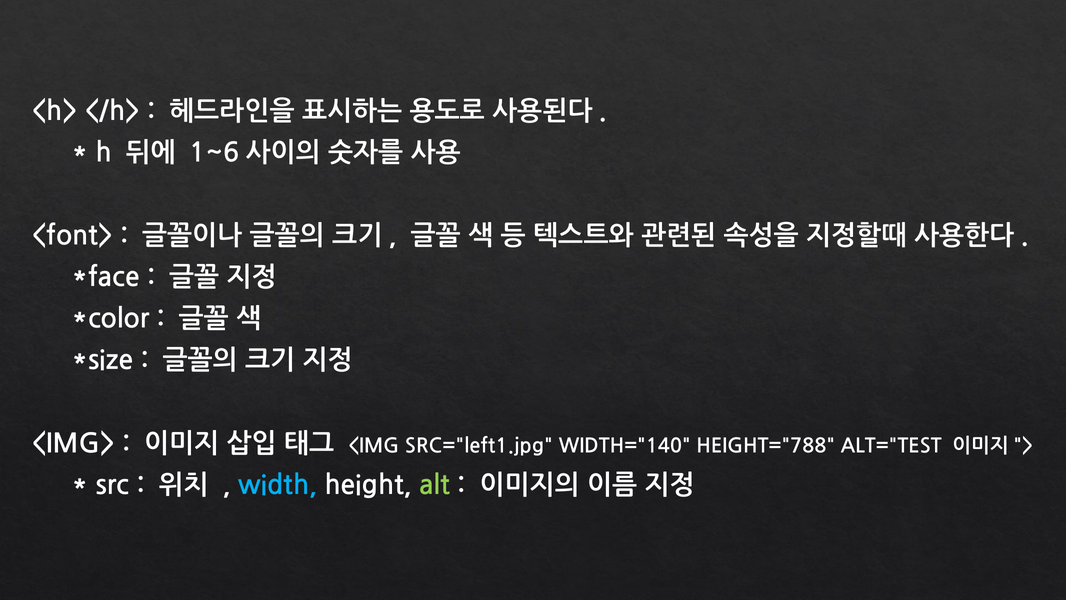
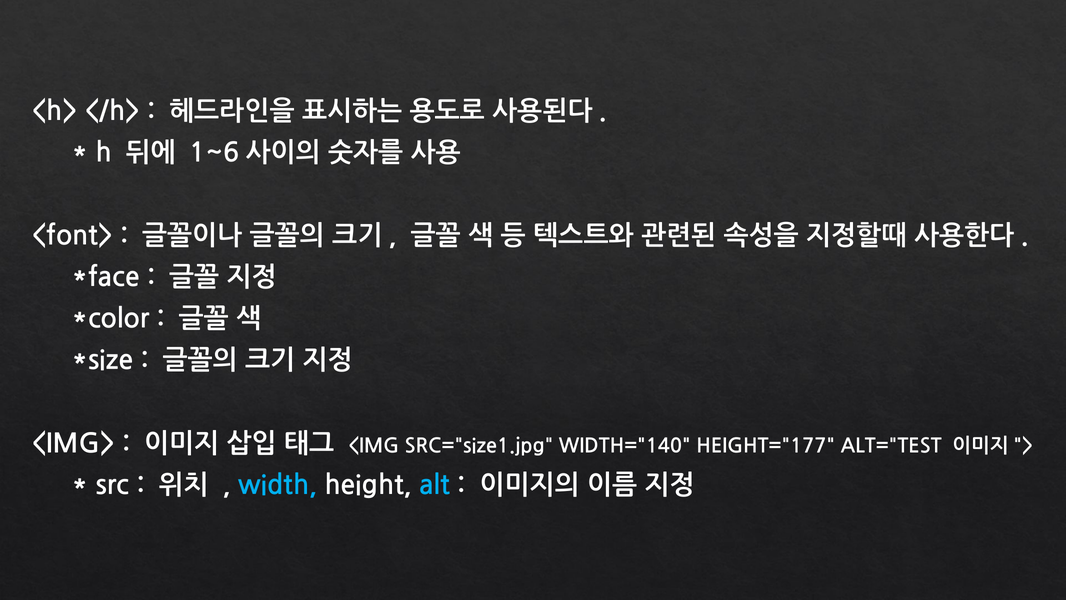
SRC="left1.jpg: SRC="left1.jpg -> SRC="size1.jpg
HEIGHT="788: HEIGHT="788 -> HEIGHT="177
alt colour: light green -> light blue
